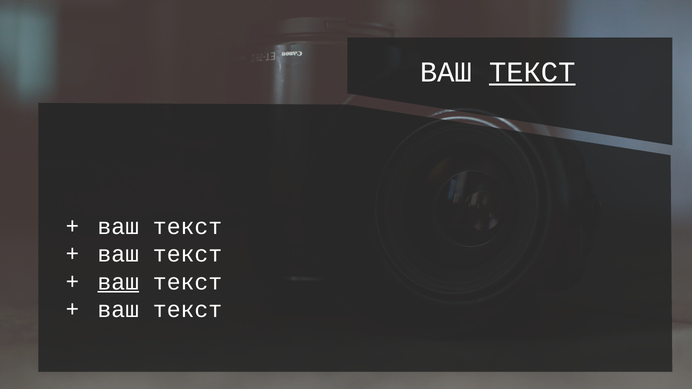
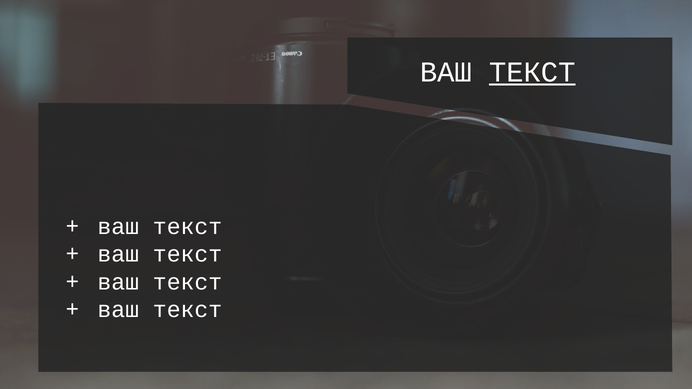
ваш at (118, 282) underline: present -> none
